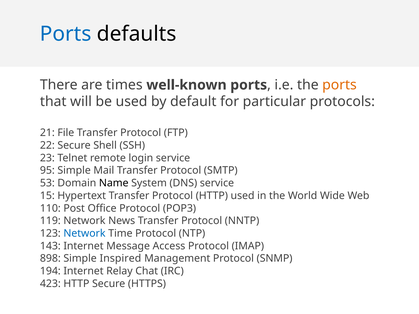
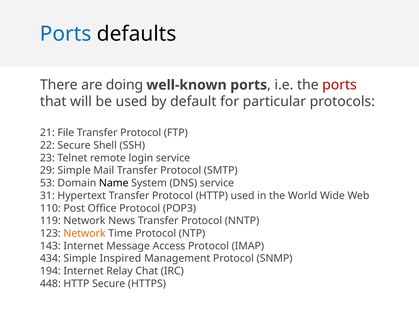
times: times -> doing
ports at (339, 85) colour: orange -> red
95: 95 -> 29
15: 15 -> 31
Network at (84, 234) colour: blue -> orange
898: 898 -> 434
423: 423 -> 448
